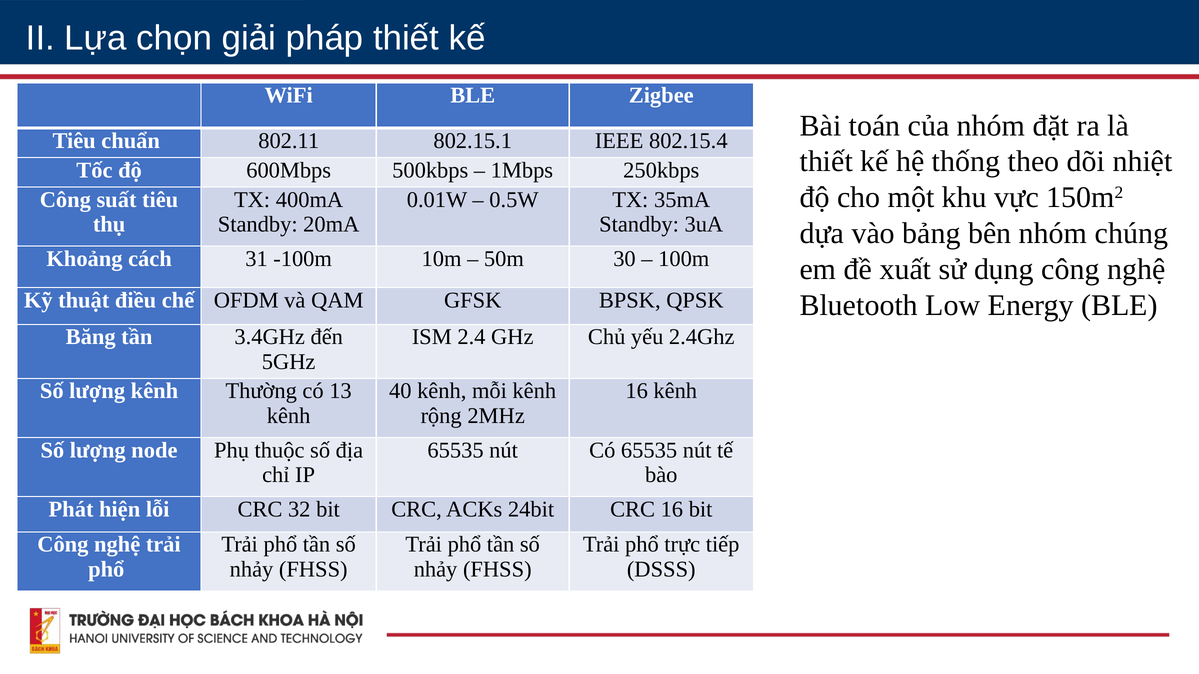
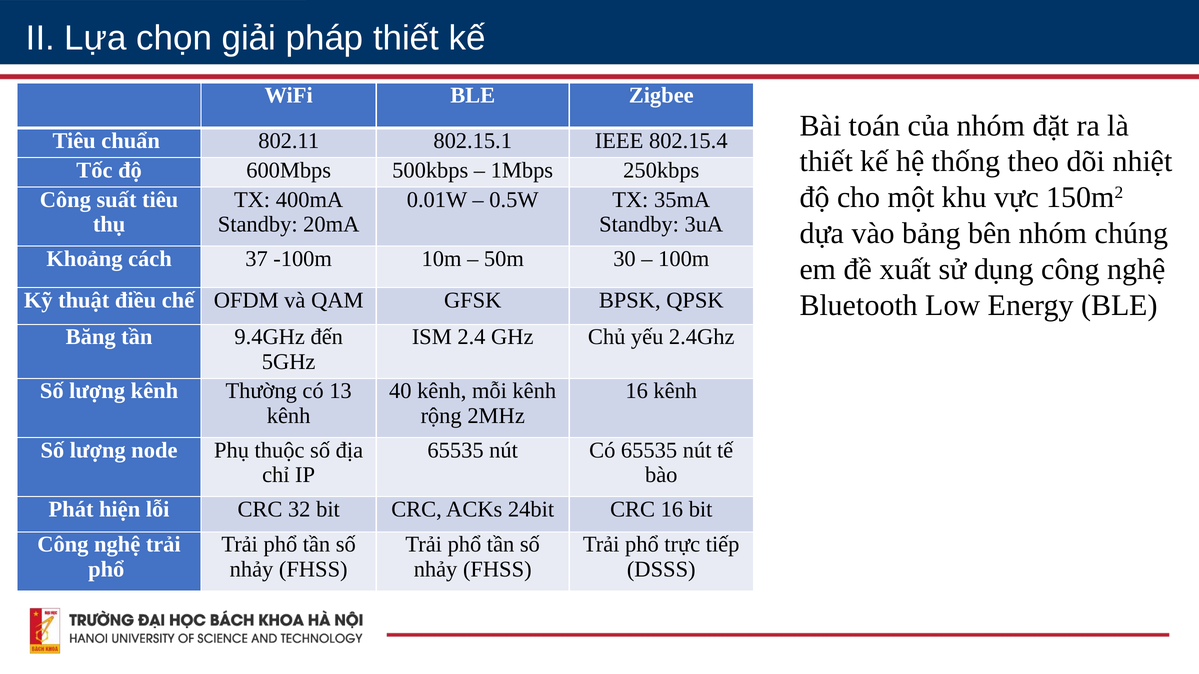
31: 31 -> 37
3.4GHz: 3.4GHz -> 9.4GHz
